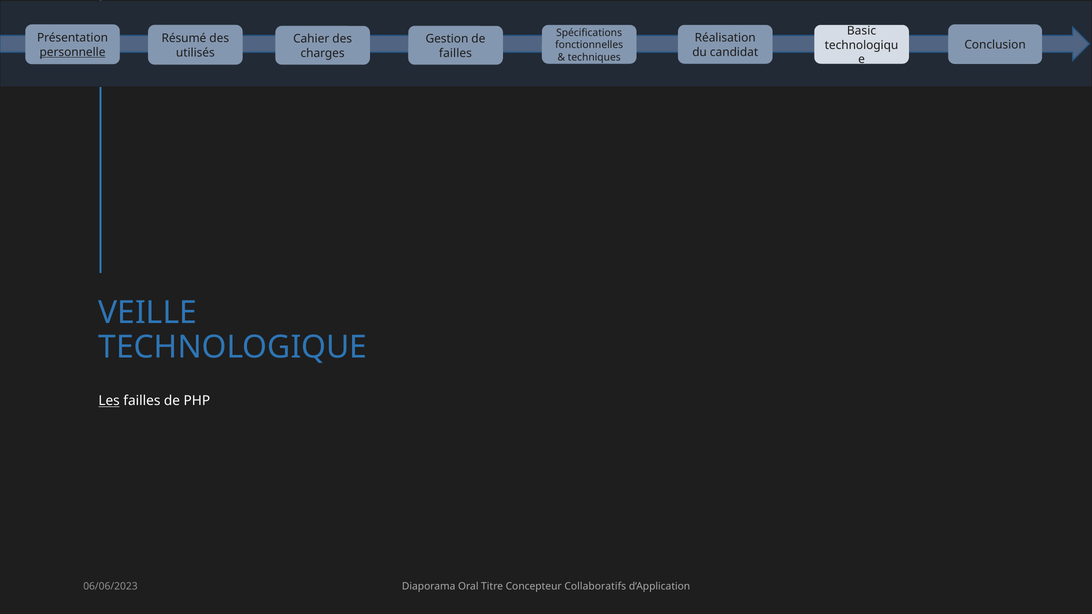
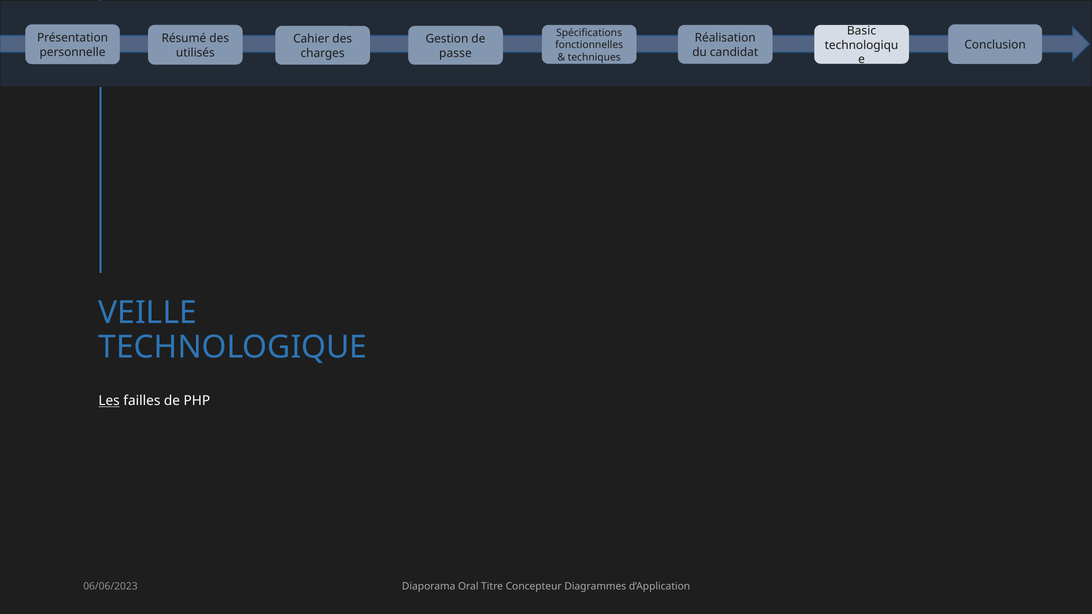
personnelle underline: present -> none
failles at (455, 53): failles -> passe
Collaboratifs: Collaboratifs -> Diagrammes
